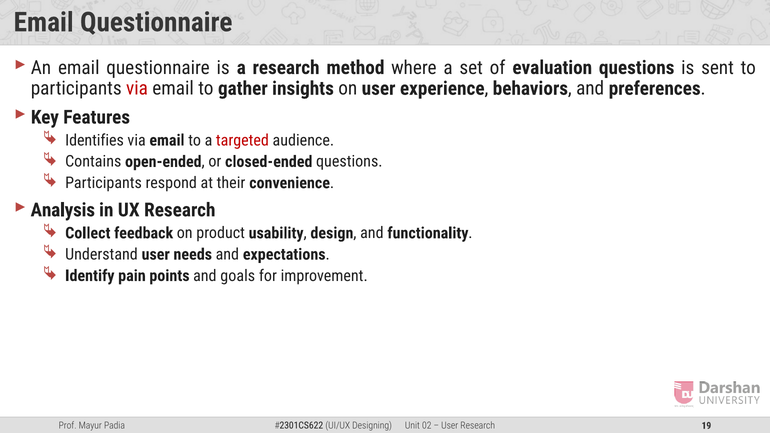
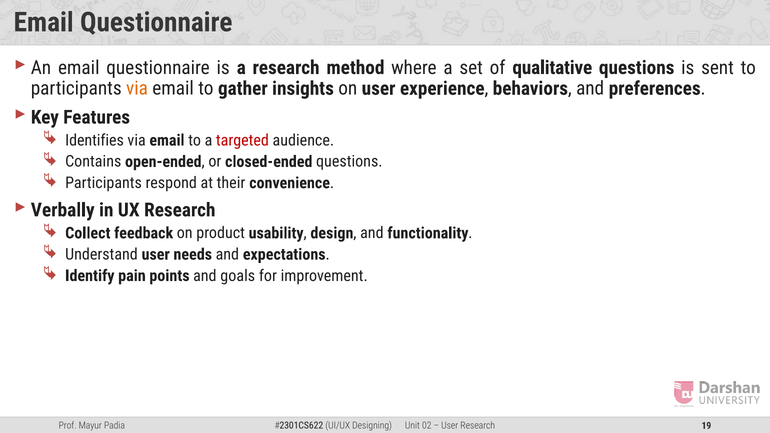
evaluation: evaluation -> qualitative
via at (137, 88) colour: red -> orange
Analysis: Analysis -> Verbally
